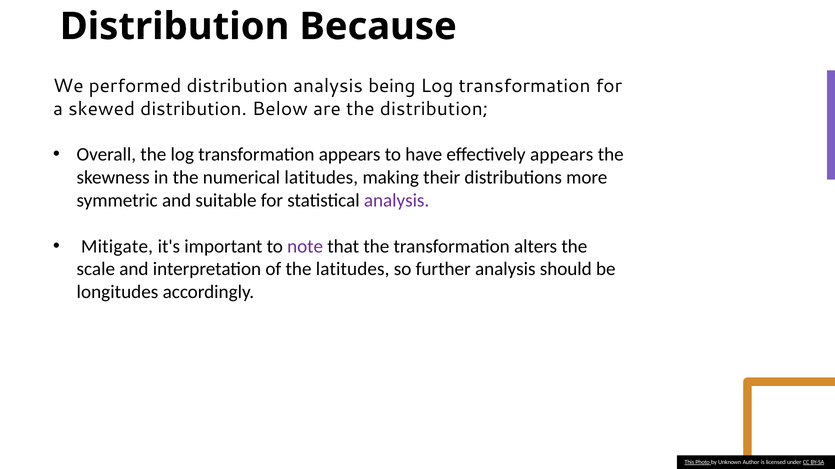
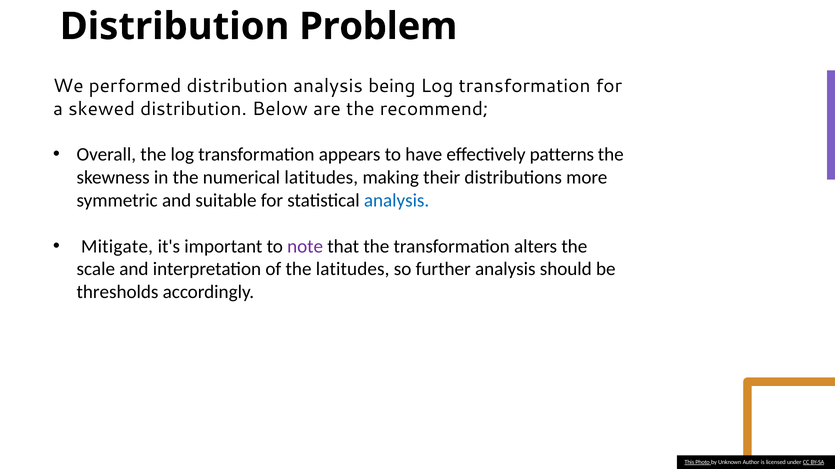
Because: Because -> Problem
the distribution: distribution -> recommend
effectively appears: appears -> patterns
analysis at (397, 201) colour: purple -> blue
longitudes: longitudes -> thresholds
